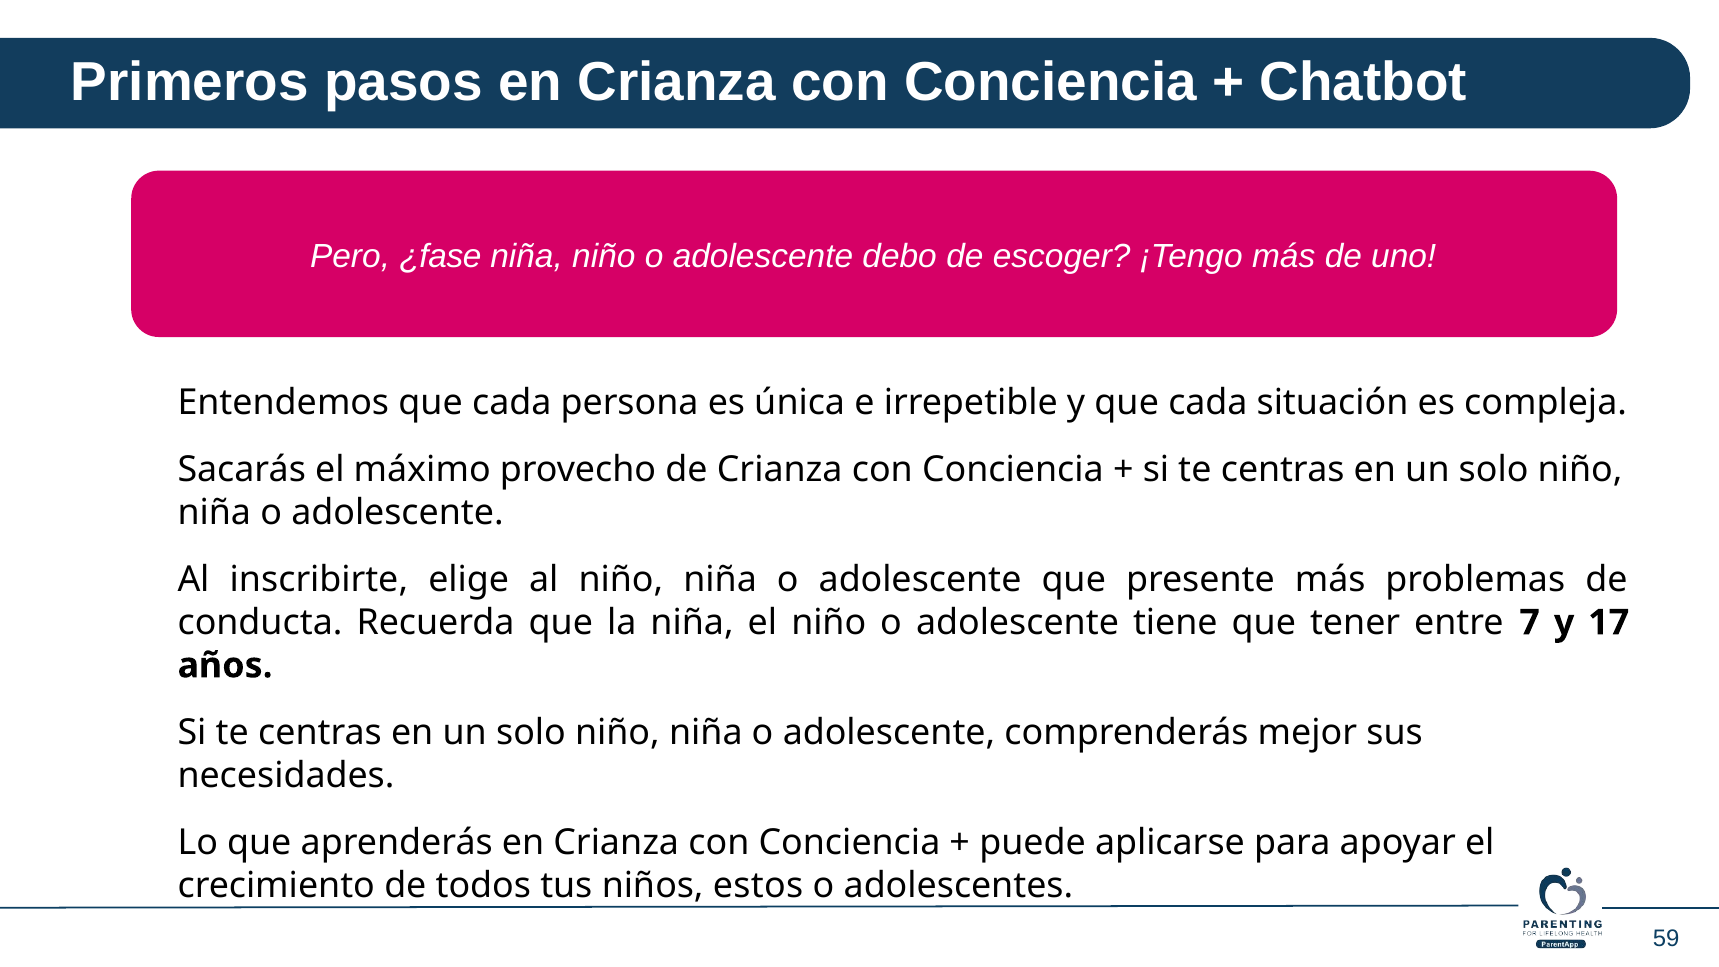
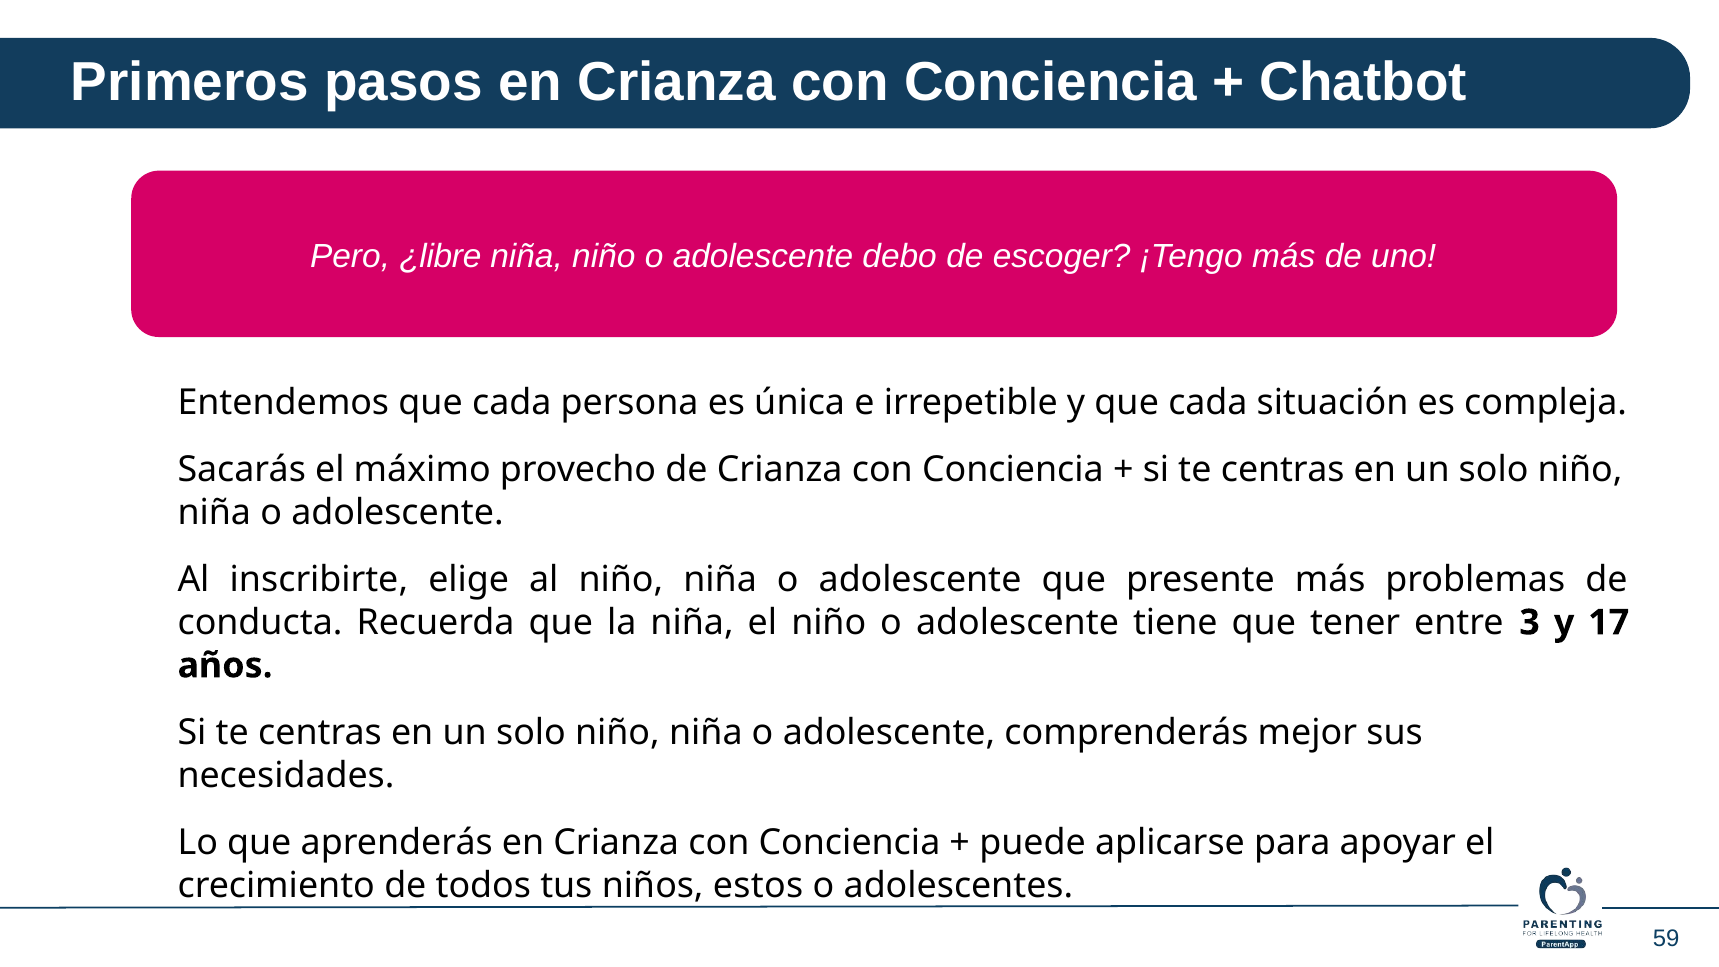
¿fase: ¿fase -> ¿libre
7: 7 -> 3
